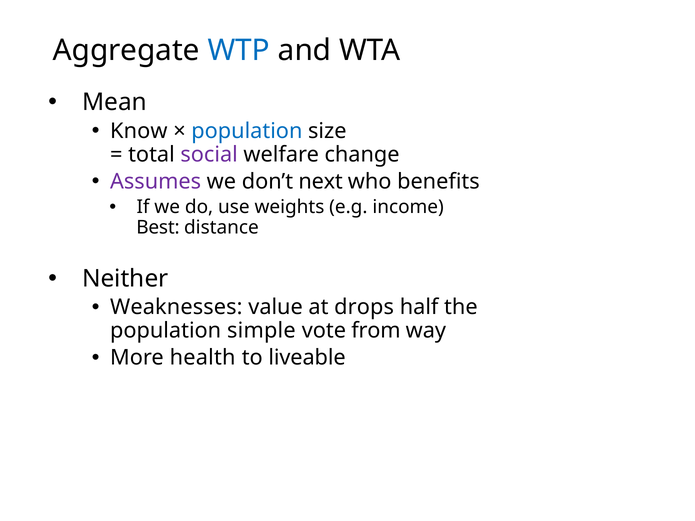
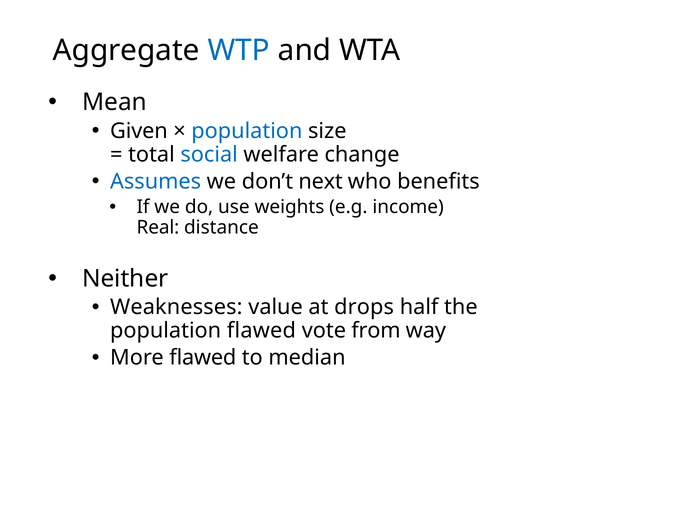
Know: Know -> Given
social colour: purple -> blue
Assumes colour: purple -> blue
Best: Best -> Real
population simple: simple -> flawed
More health: health -> flawed
liveable: liveable -> median
